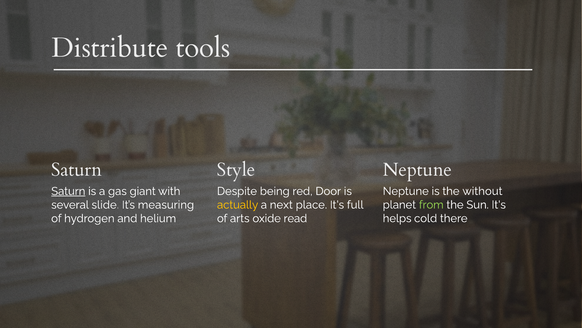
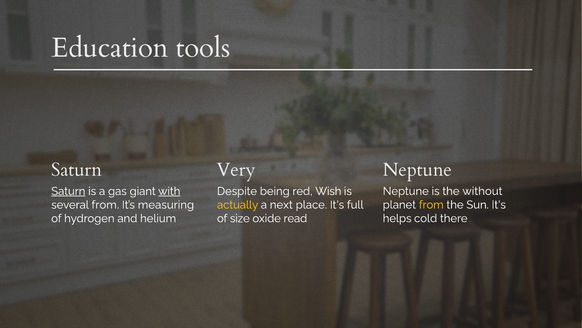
Distribute: Distribute -> Education
Style: Style -> Very
Door: Door -> Wish
with underline: none -> present
from at (431, 204) colour: light green -> yellow
several slide: slide -> from
arts: arts -> size
